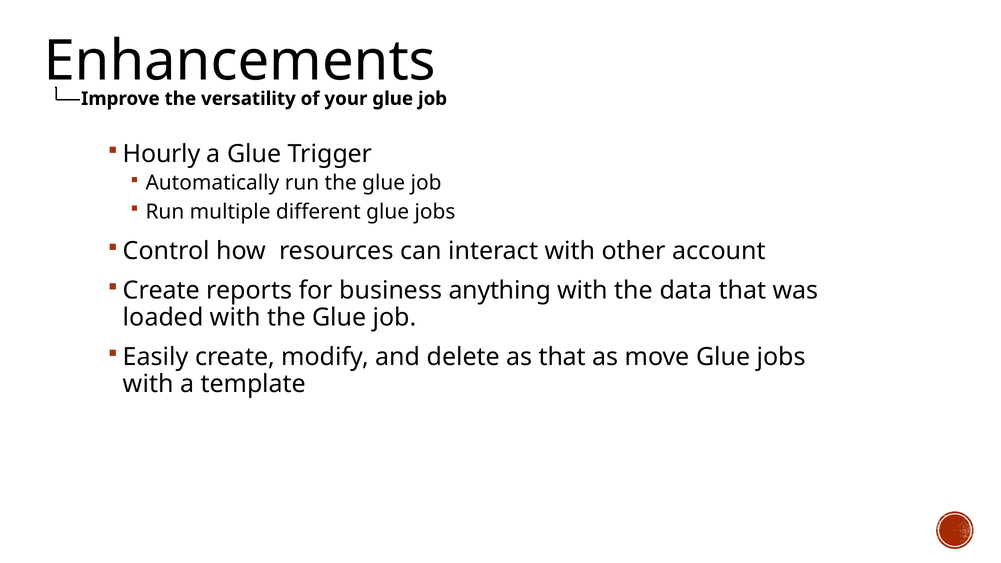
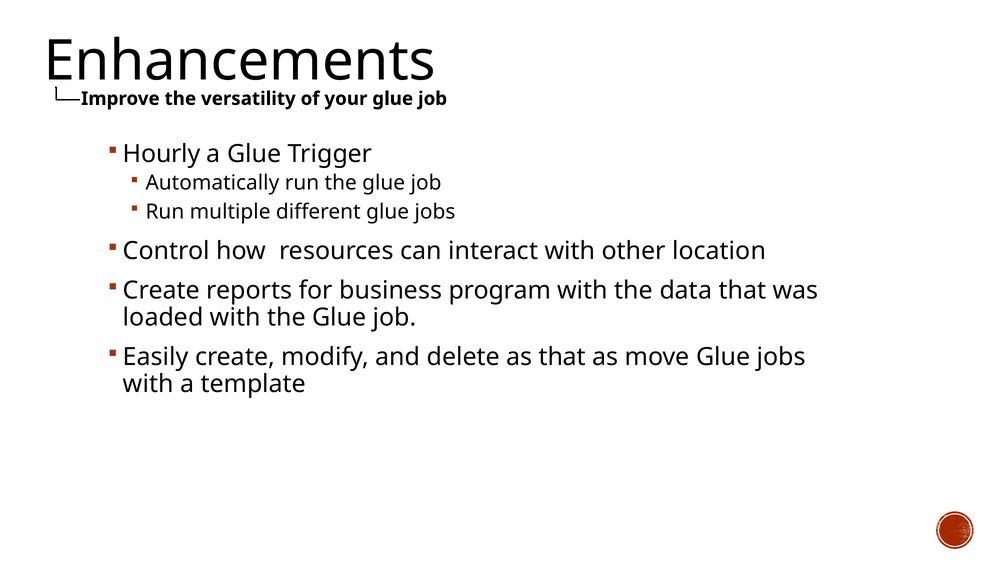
account: account -> location
anything: anything -> program
